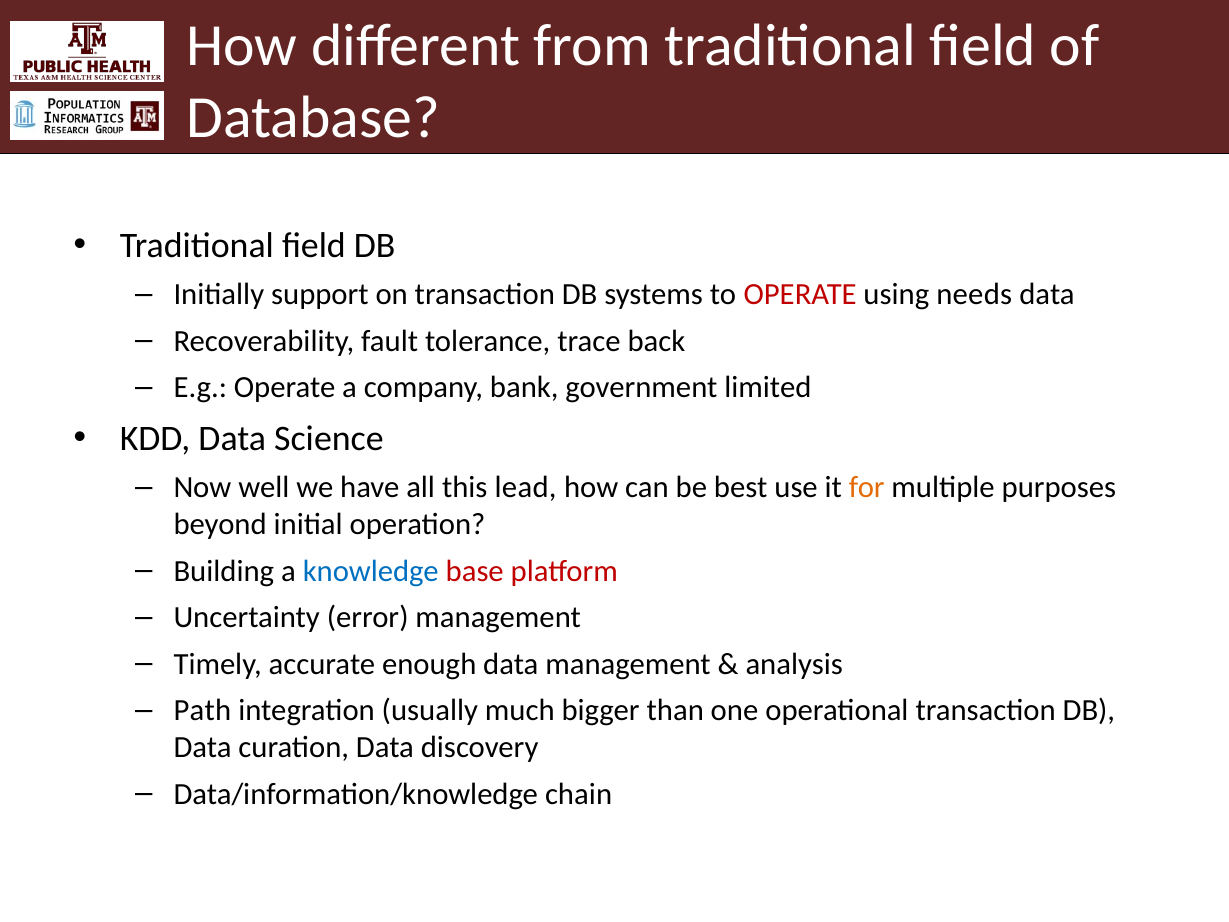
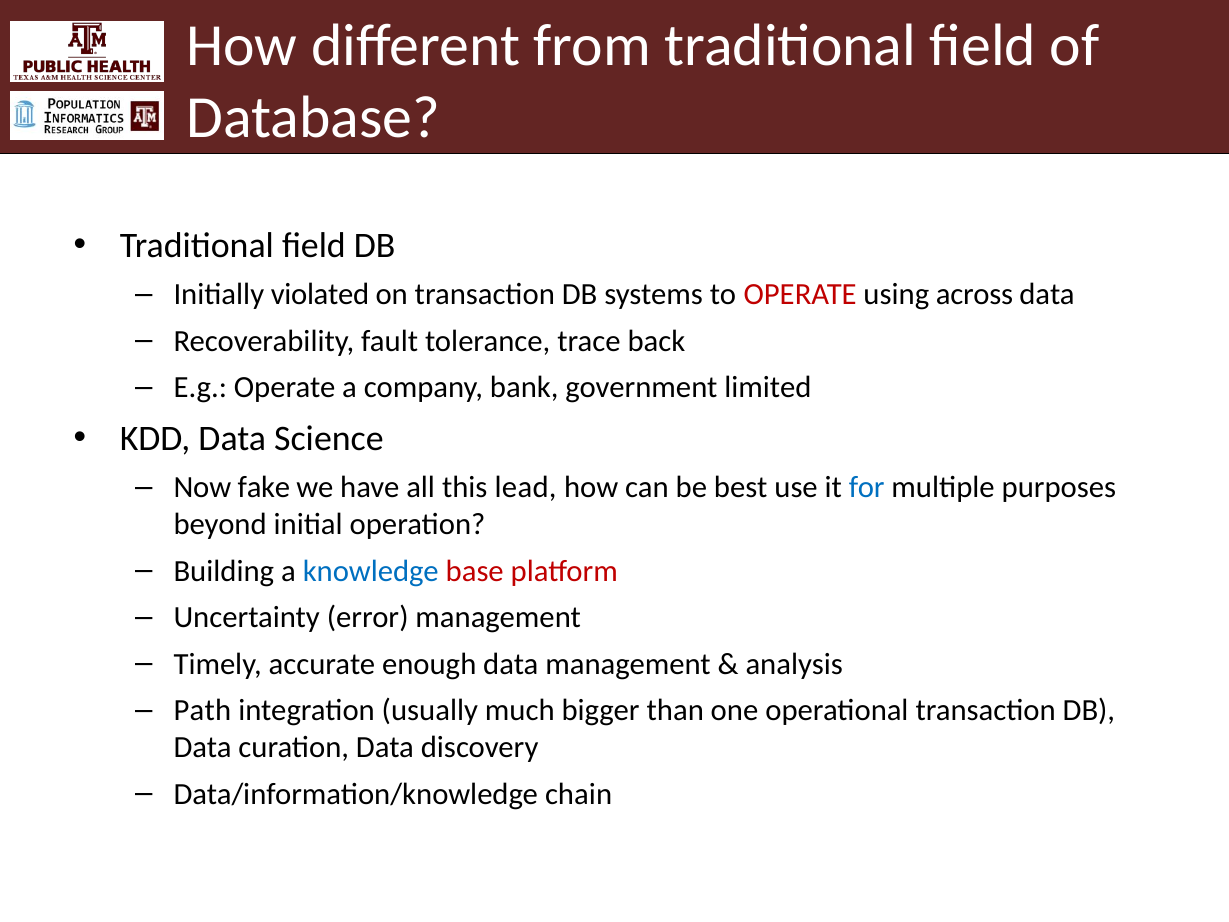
support: support -> violated
needs: needs -> across
well: well -> fake
for colour: orange -> blue
